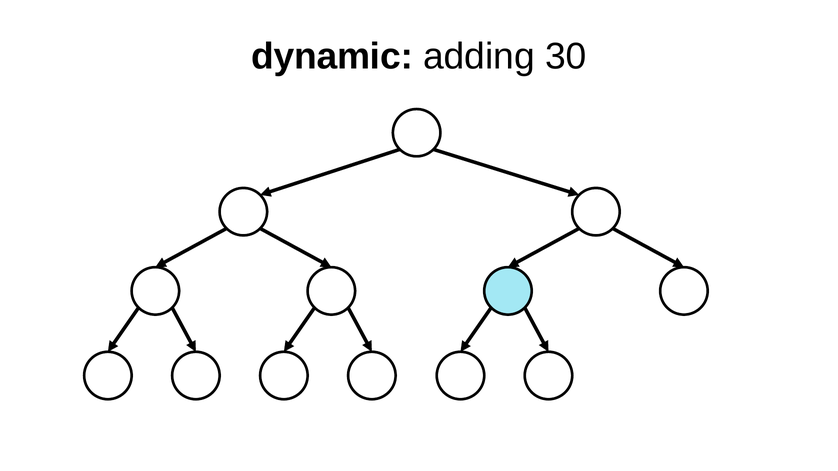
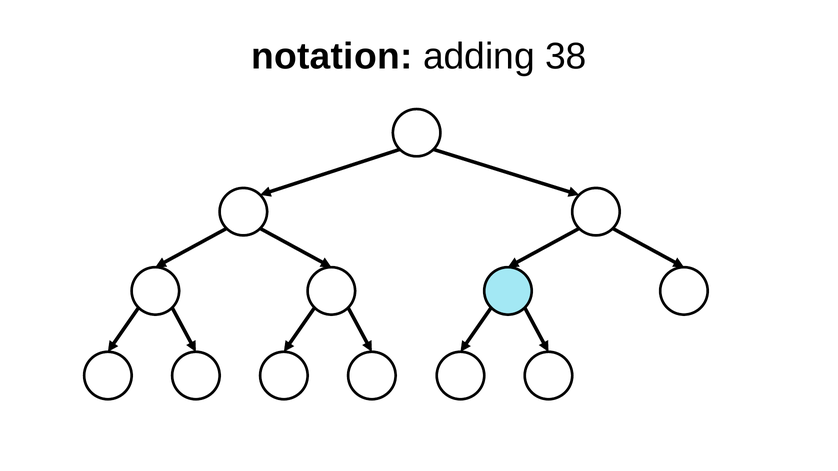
dynamic: dynamic -> notation
30: 30 -> 38
